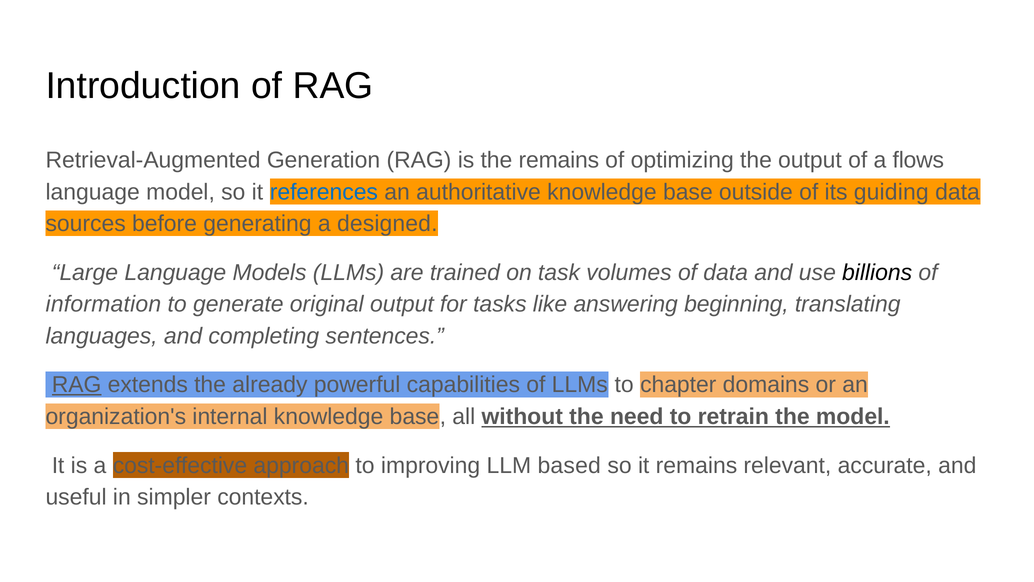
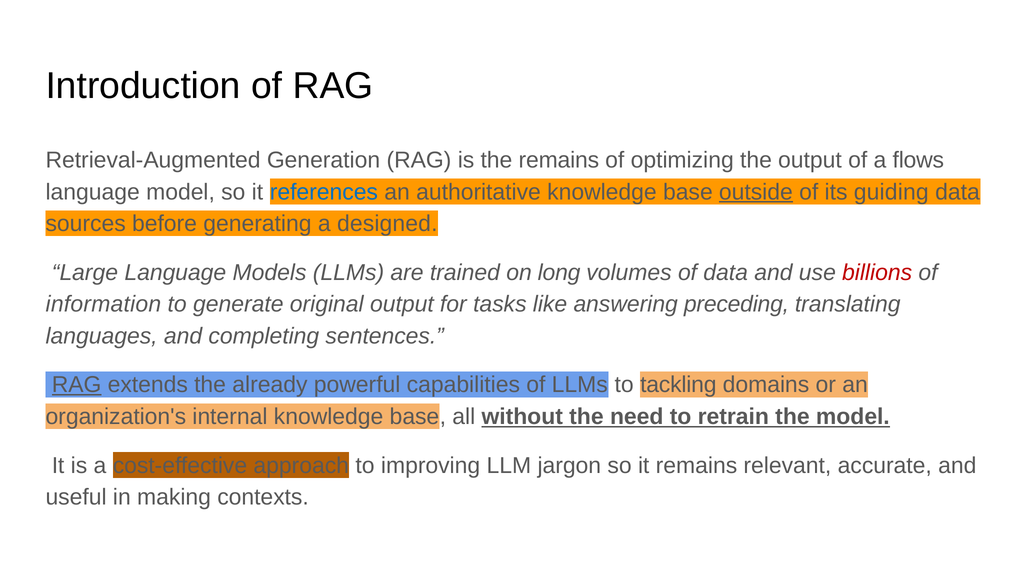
outside underline: none -> present
task: task -> long
billions colour: black -> red
beginning: beginning -> preceding
chapter: chapter -> tackling
based: based -> jargon
simpler: simpler -> making
